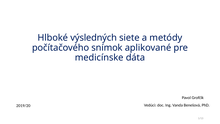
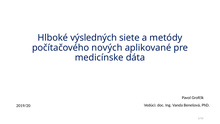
snímok: snímok -> nových
